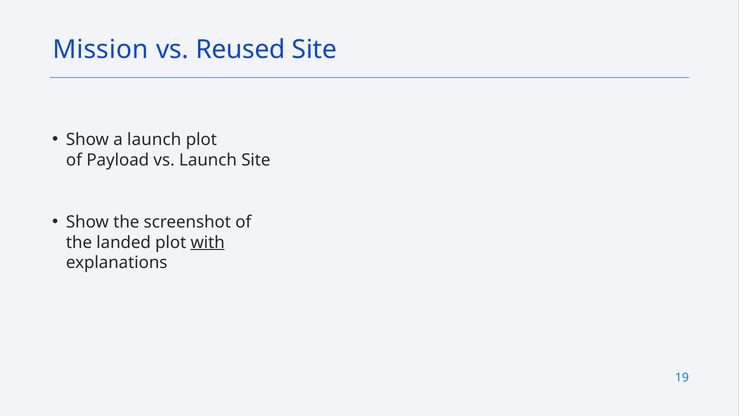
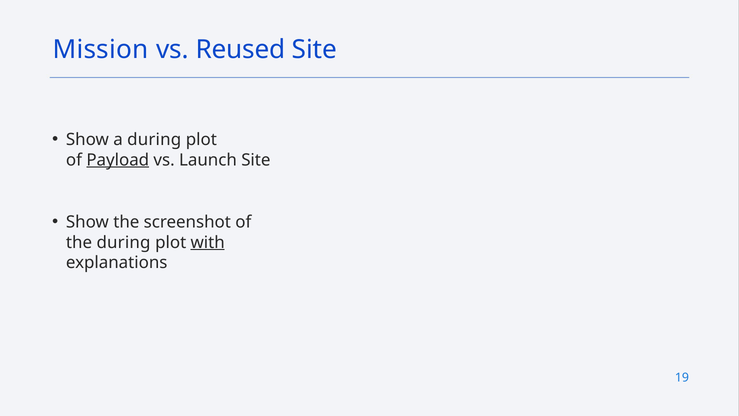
a launch: launch -> during
Payload underline: none -> present
the landed: landed -> during
